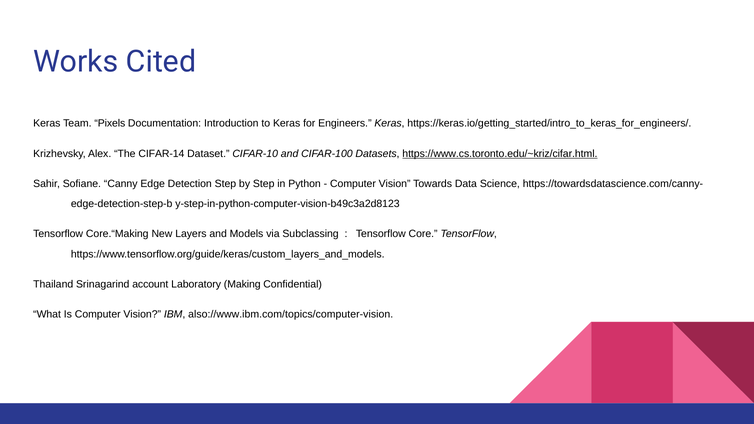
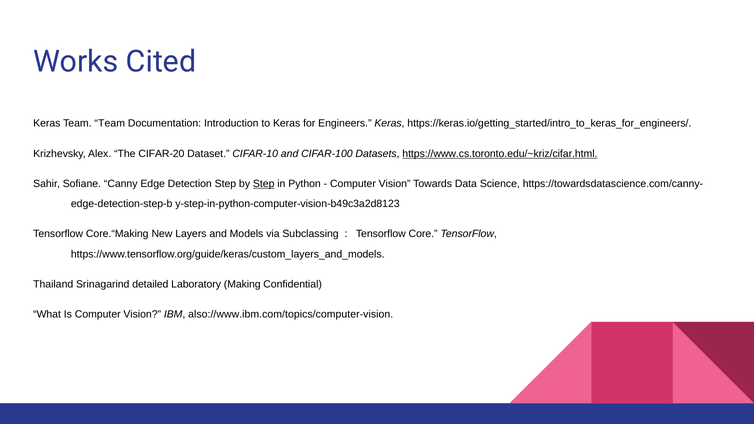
Team Pixels: Pixels -> Team
CIFAR-14: CIFAR-14 -> CIFAR-20
Step at (264, 184) underline: none -> present
account: account -> detailed
